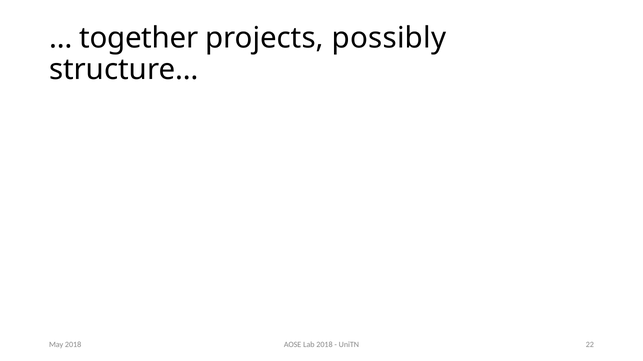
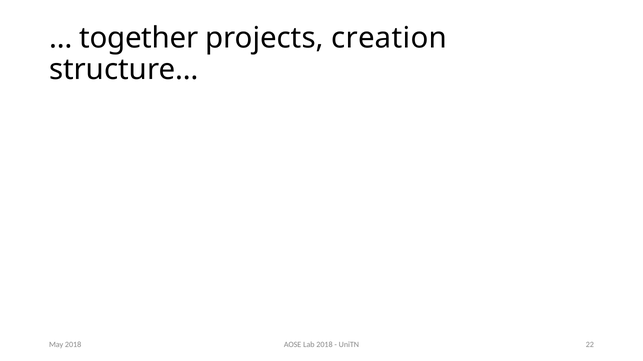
possibly: possibly -> creation
